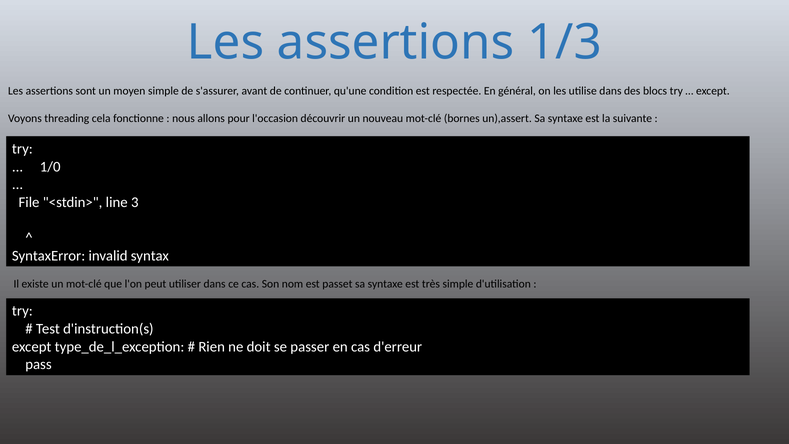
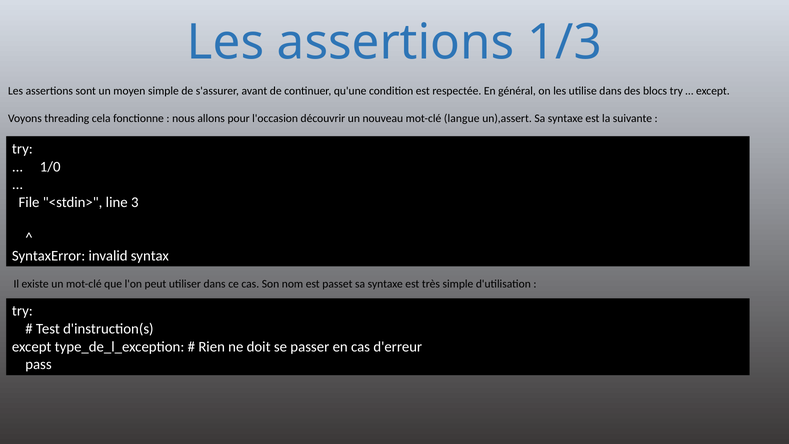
bornes: bornes -> langue
